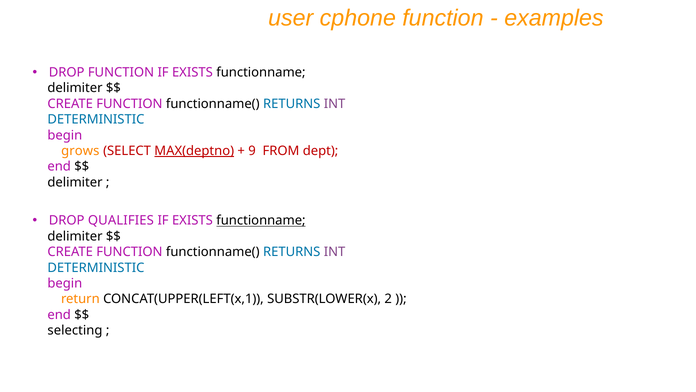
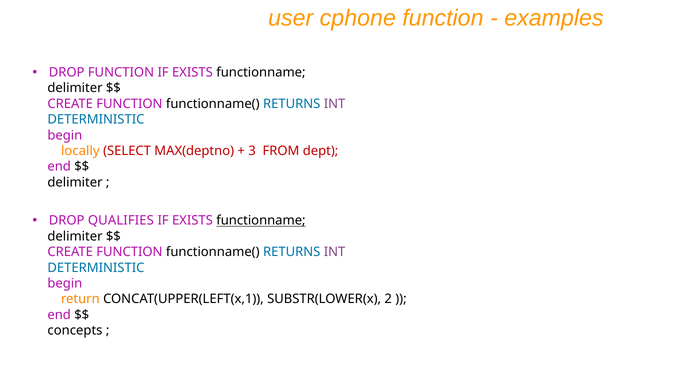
grows: grows -> locally
MAX(deptno underline: present -> none
9: 9 -> 3
selecting: selecting -> concepts
